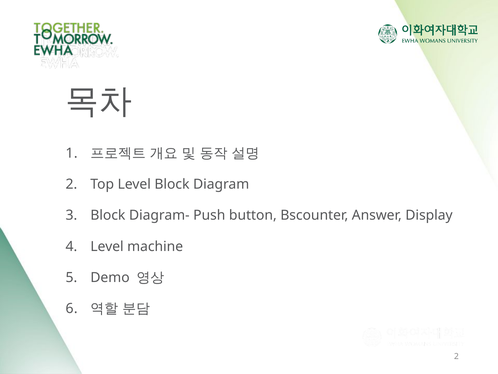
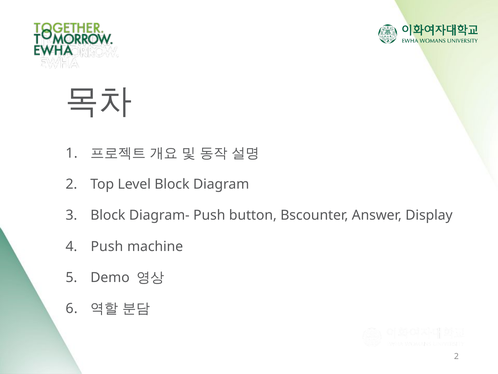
Level at (107, 246): Level -> Push
